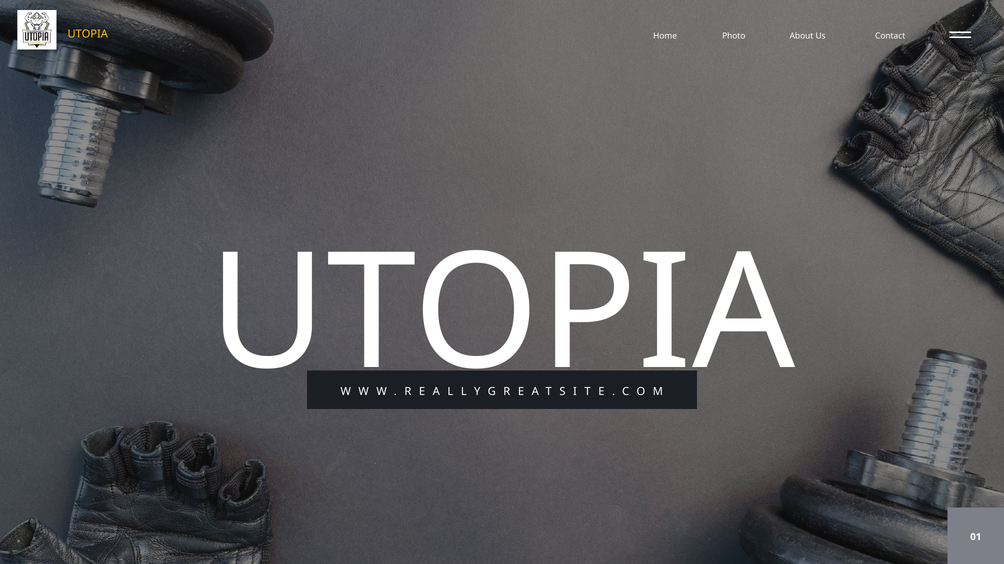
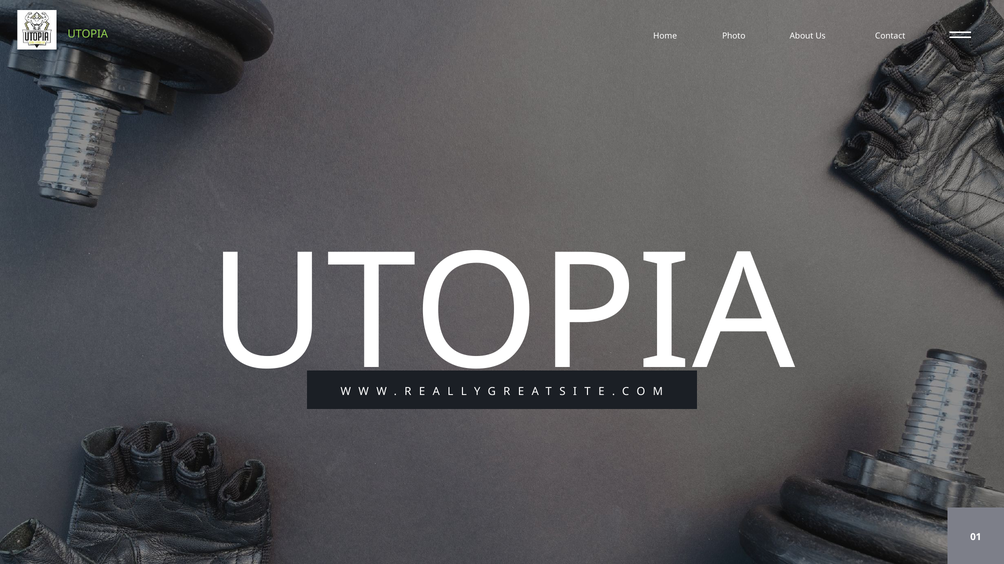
UTOPIA at (88, 34) colour: yellow -> light green
